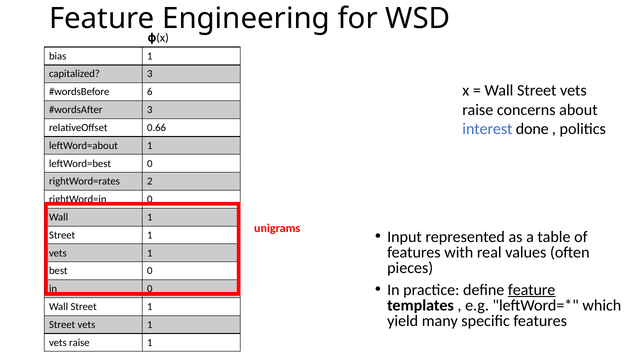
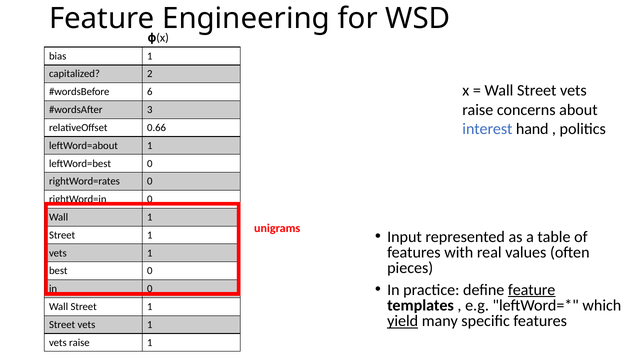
capitalized 3: 3 -> 2
done: done -> hand
rightWord=rates 2: 2 -> 0
yield underline: none -> present
